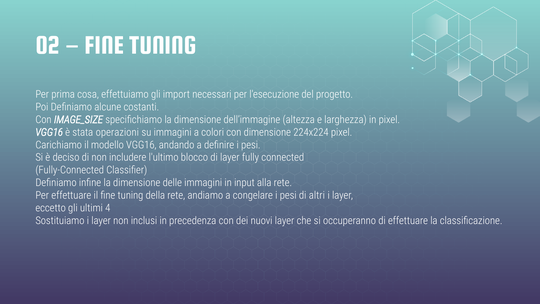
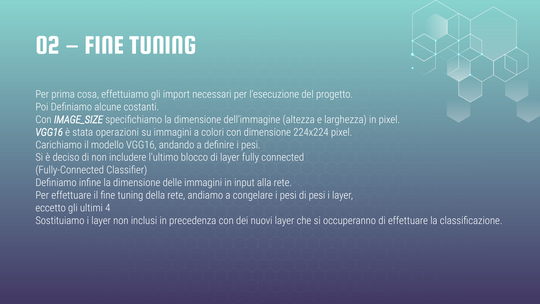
di altri: altri -> pesi
